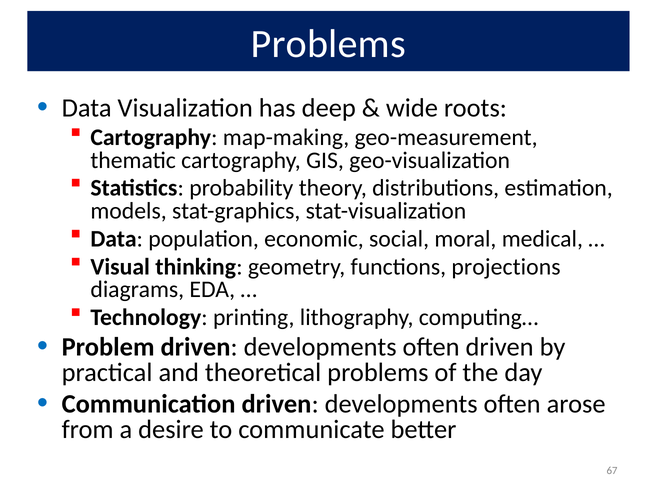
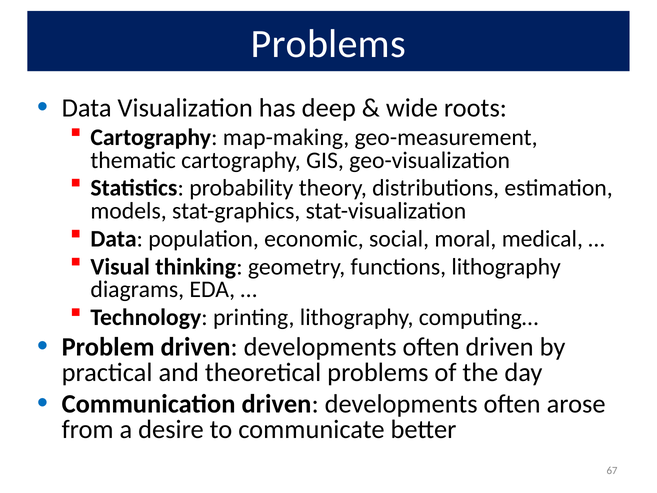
functions projections: projections -> lithography
